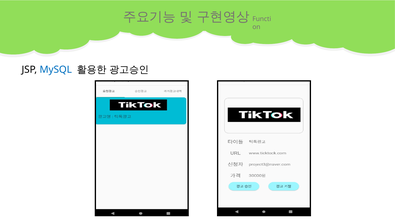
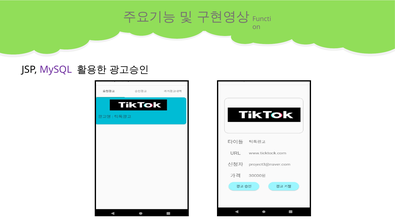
MySQL colour: blue -> purple
